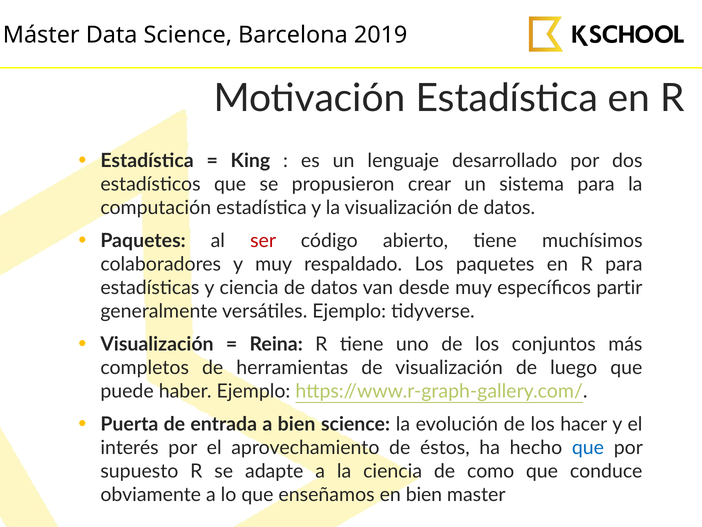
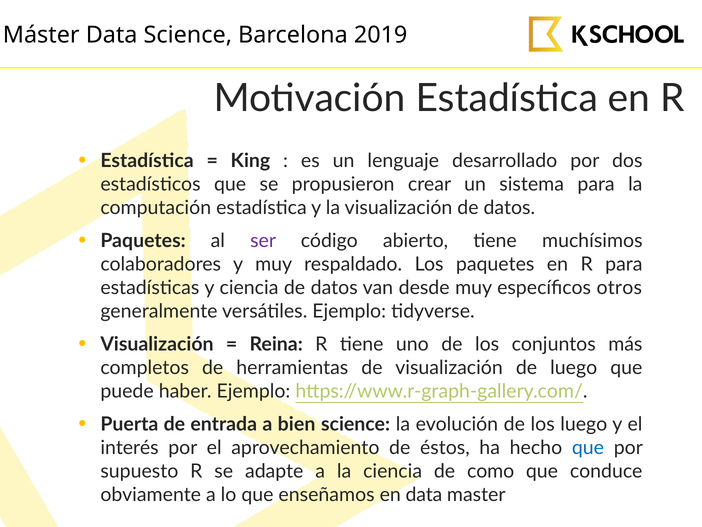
ser colour: red -> purple
partir: partir -> otros
los hacer: hacer -> luego
en bien: bien -> data
